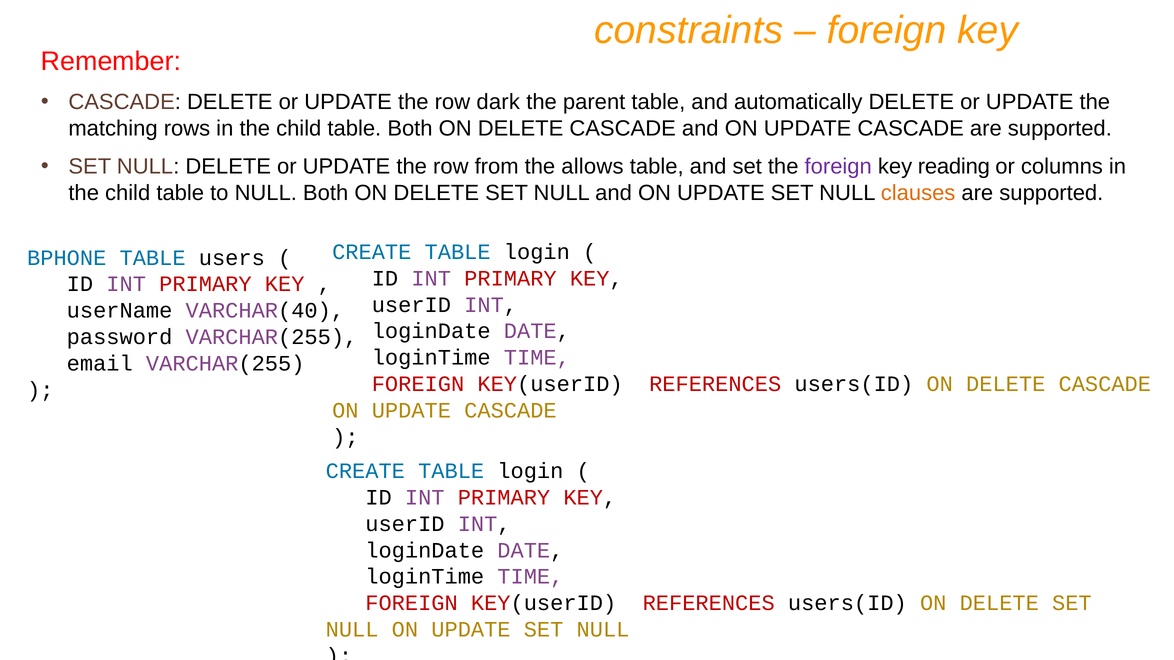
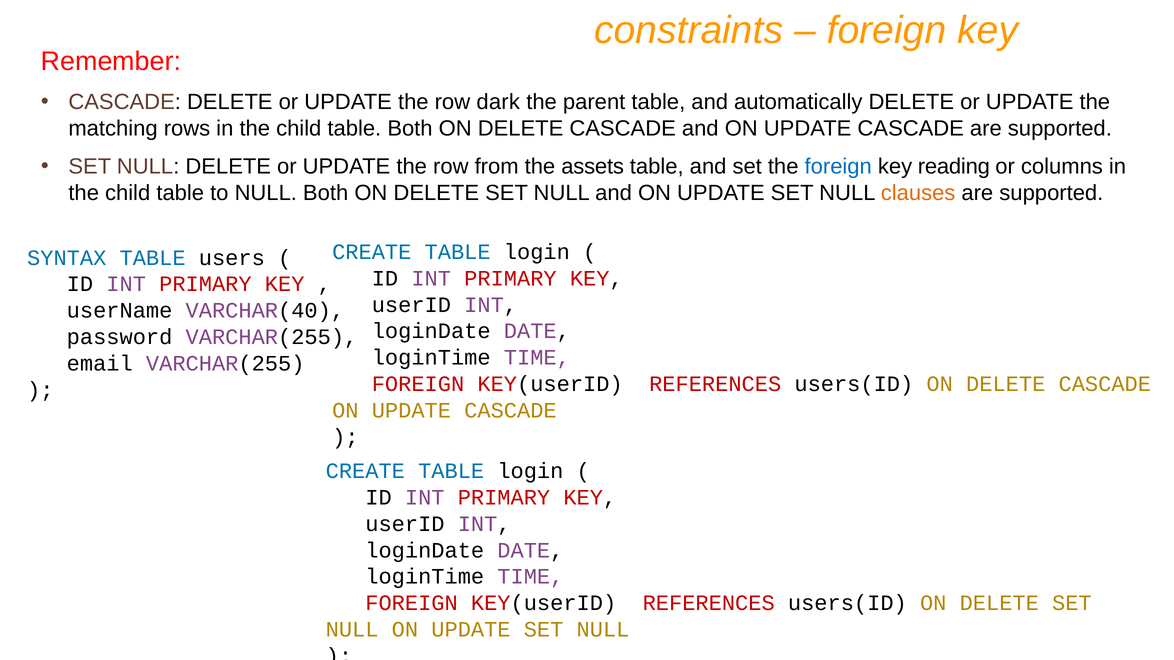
allows: allows -> assets
foreign at (838, 167) colour: purple -> blue
BPHONE: BPHONE -> SYNTAX
